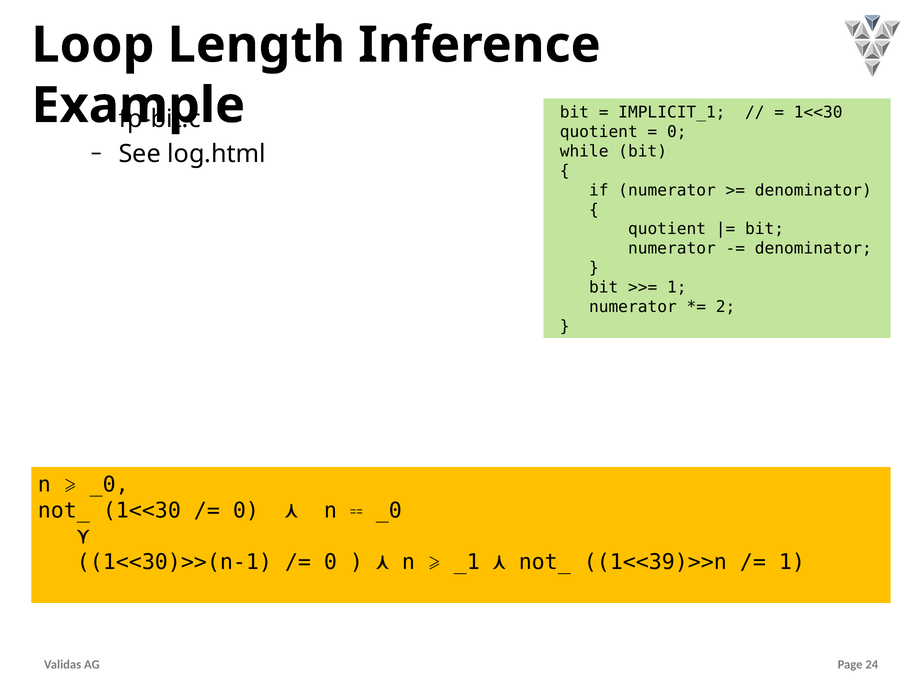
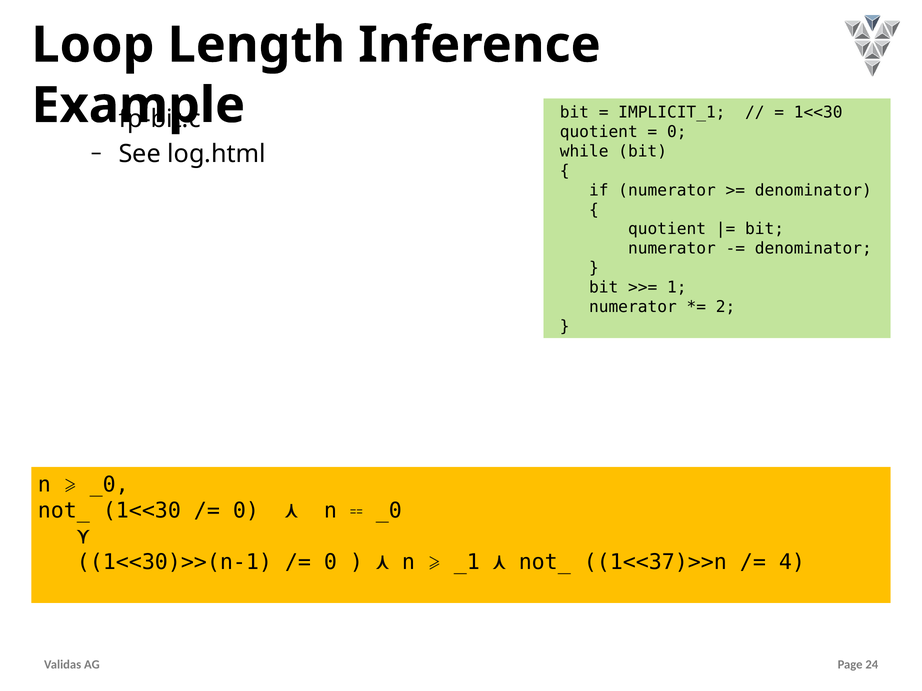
1<<39)>>n: 1<<39)>>n -> 1<<37)>>n
1 at (792, 563): 1 -> 4
